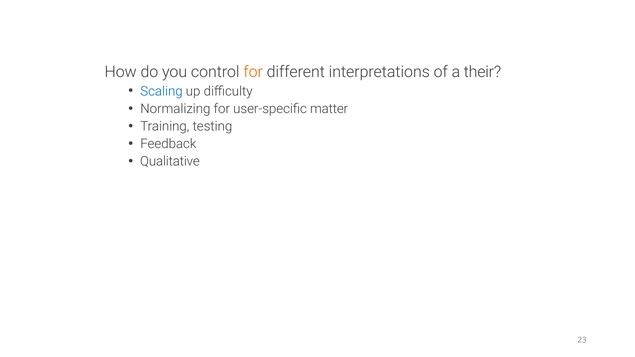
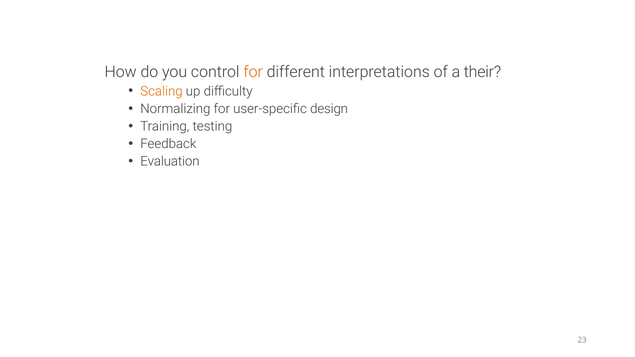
Scaling colour: blue -> orange
matter: matter -> design
Qualitative: Qualitative -> Evaluation
